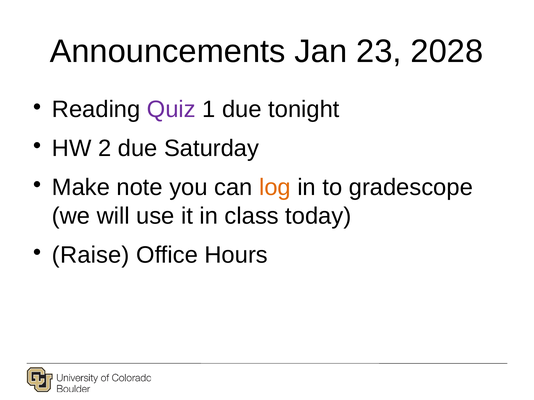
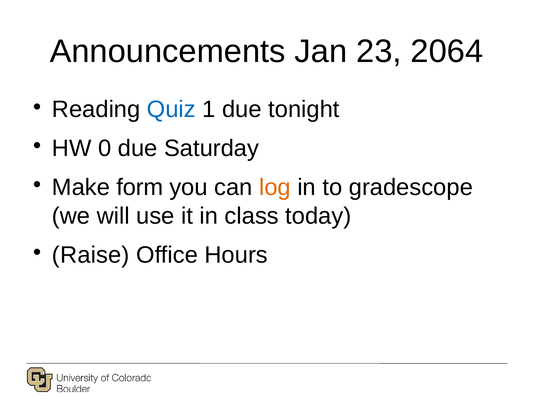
2028: 2028 -> 2064
Quiz colour: purple -> blue
2: 2 -> 0
note: note -> form
